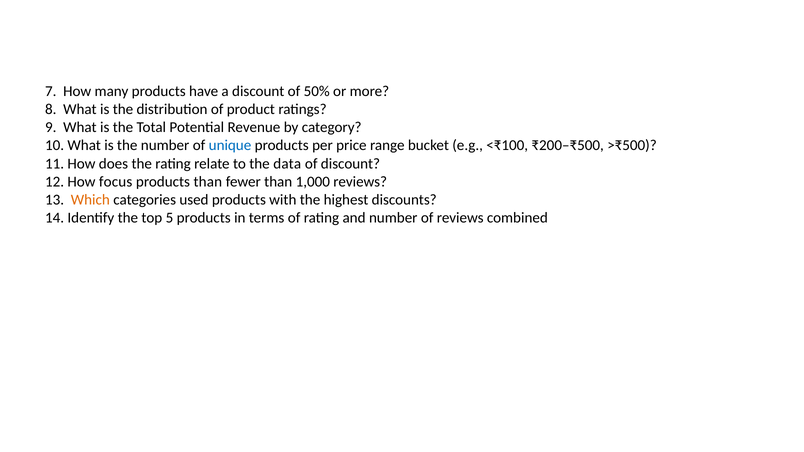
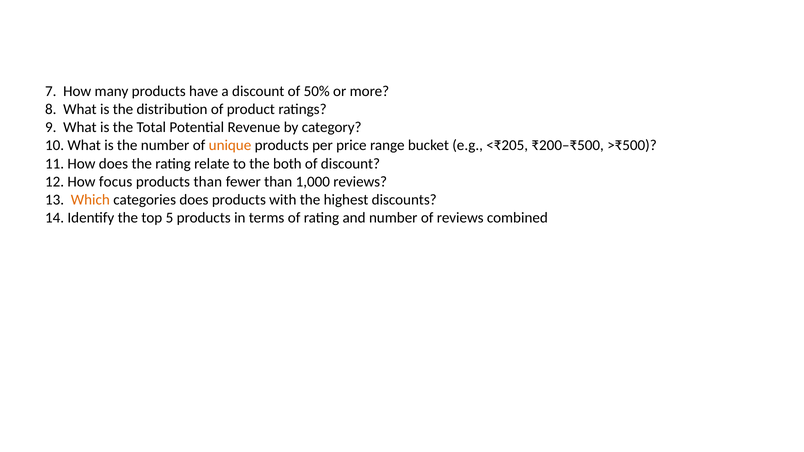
unique colour: blue -> orange
<₹100: <₹100 -> <₹205
data: data -> both
categories used: used -> does
